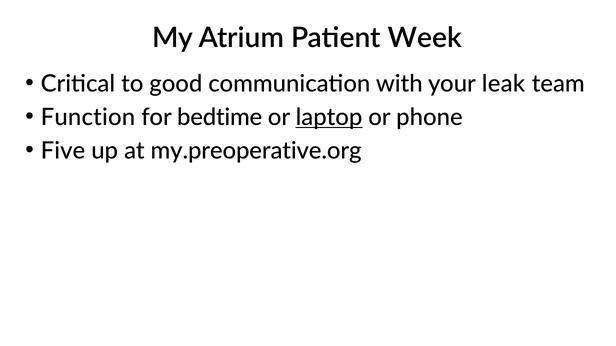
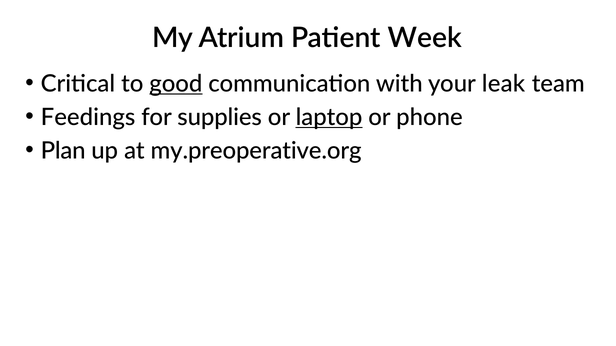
good underline: none -> present
Function: Function -> Feedings
bedtime: bedtime -> supplies
Five: Five -> Plan
